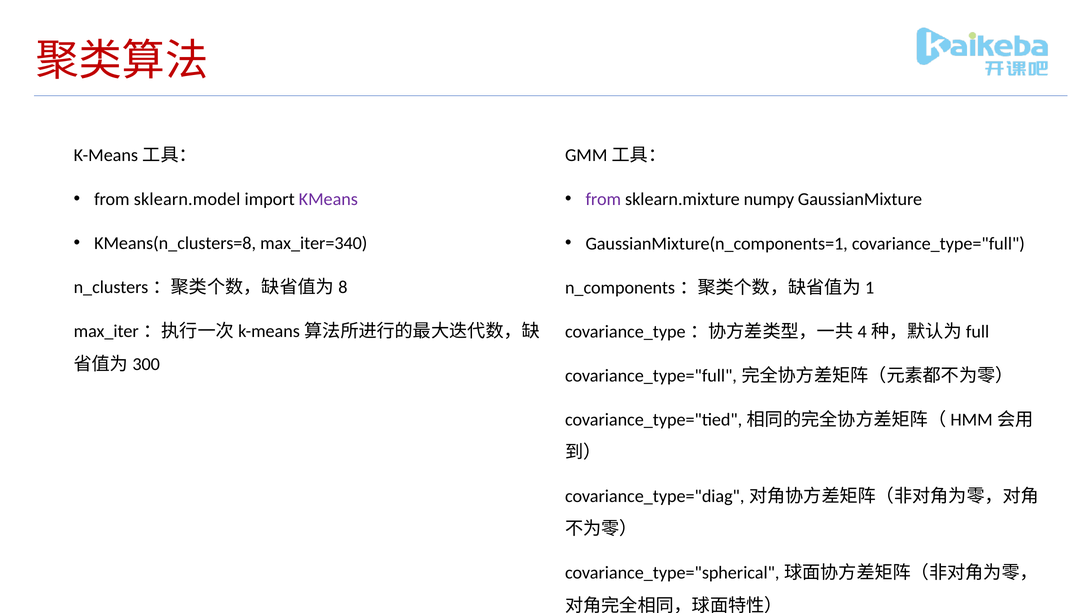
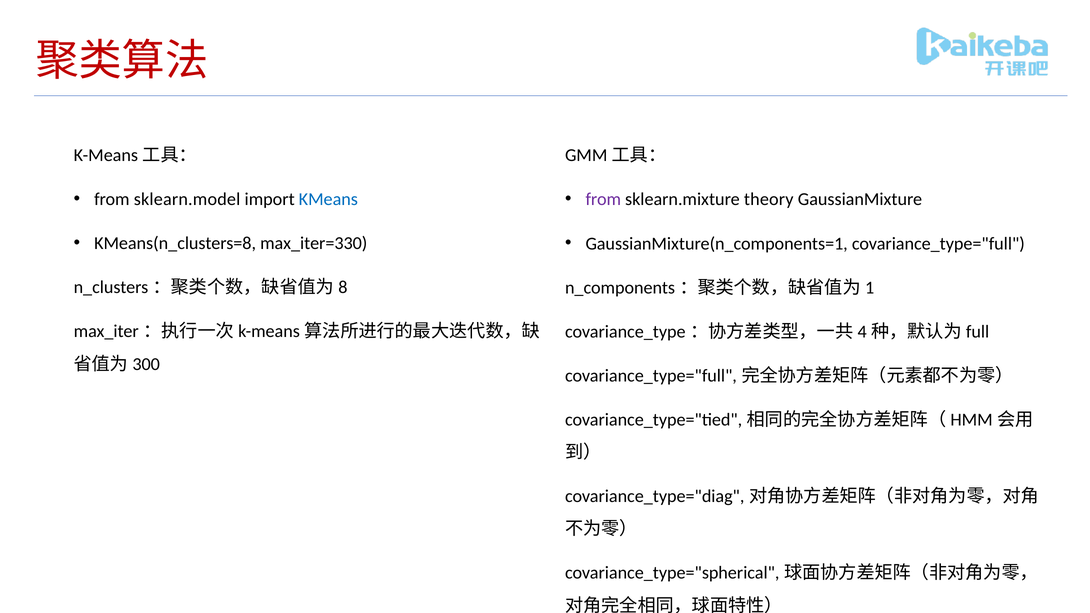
KMeans colour: purple -> blue
numpy: numpy -> theory
max_iter=340: max_iter=340 -> max_iter=330
